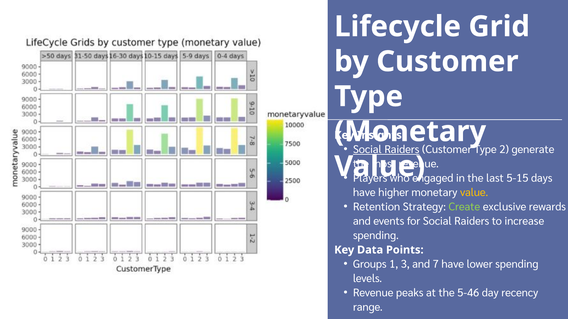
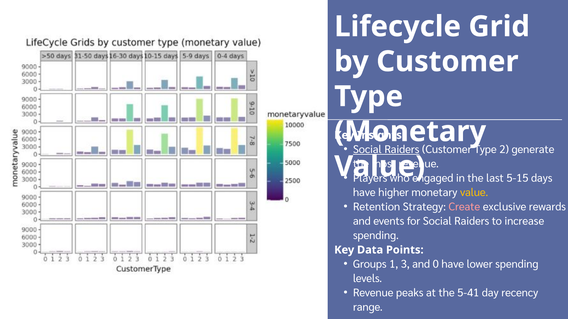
Create colour: light green -> pink
7: 7 -> 0
5-46: 5-46 -> 5-41
